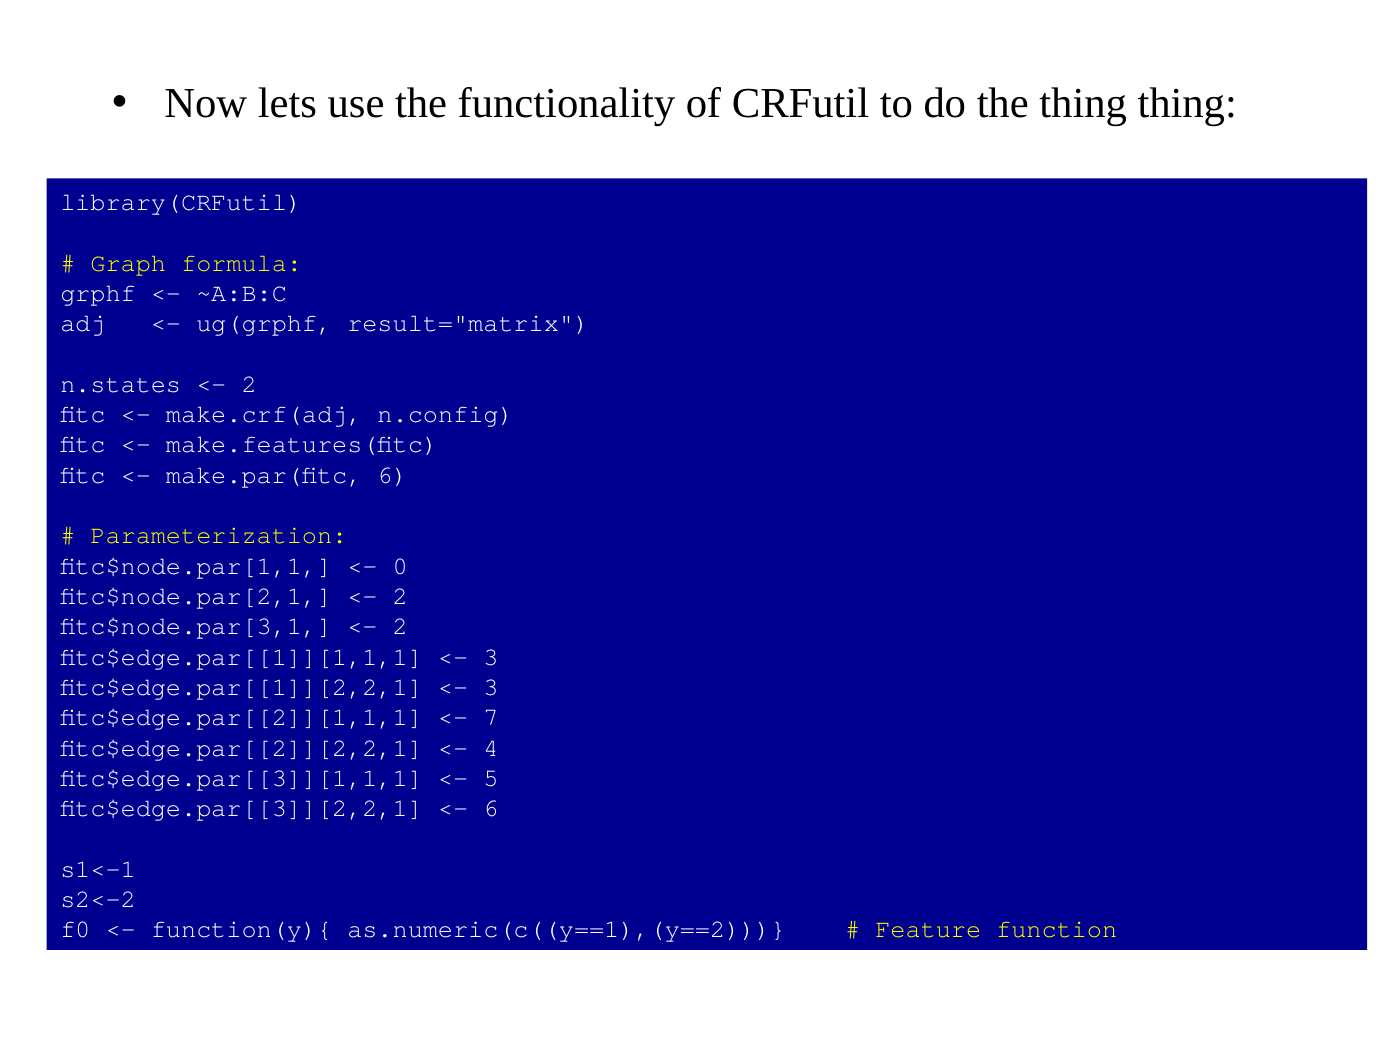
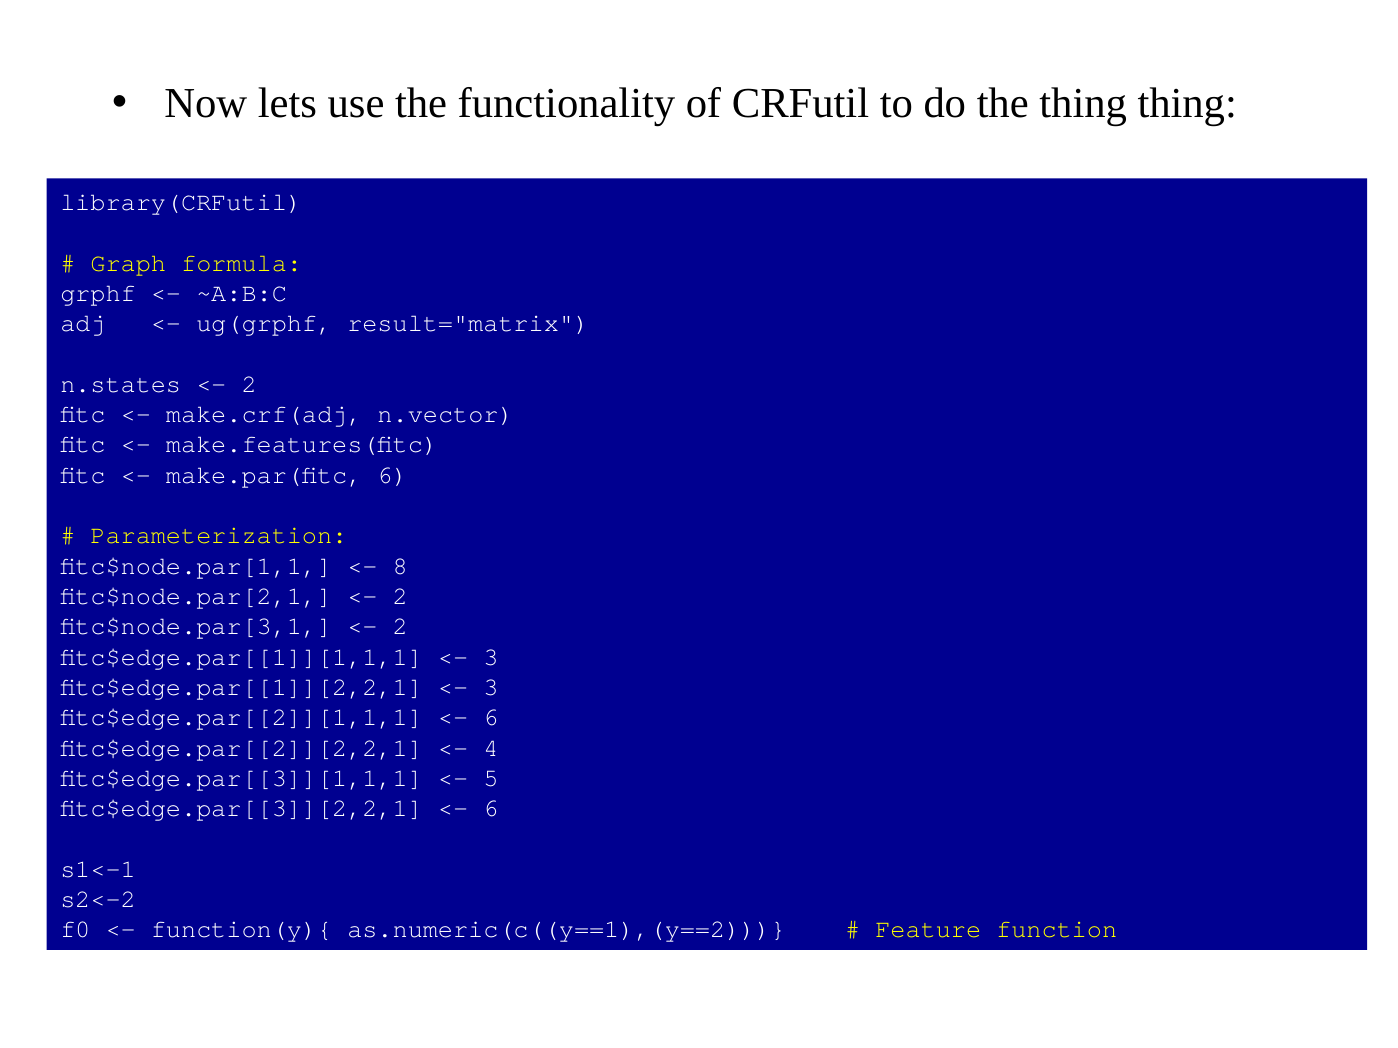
n.config: n.config -> n.vector
0: 0 -> 8
7 at (491, 718): 7 -> 6
